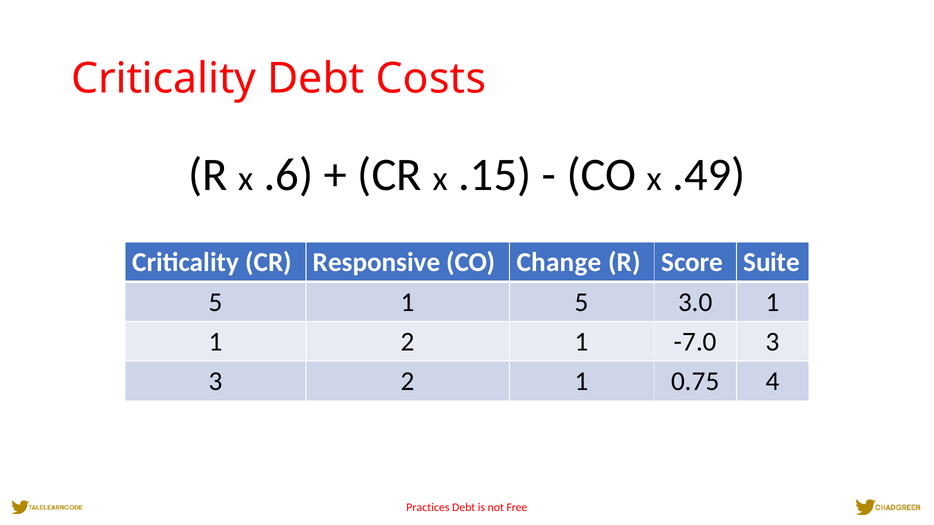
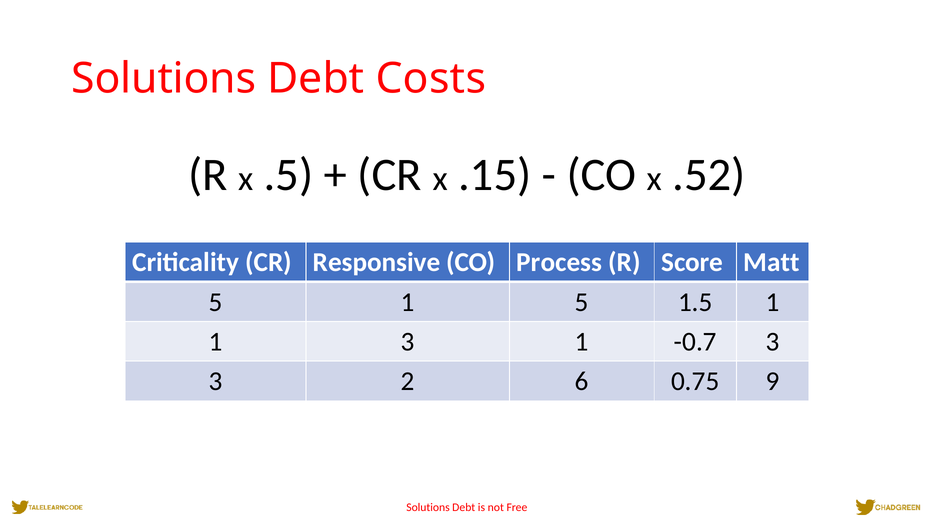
Criticality at (164, 78): Criticality -> Solutions
.6: .6 -> .5
.49: .49 -> .52
Change: Change -> Process
Suite: Suite -> Matt
3.0: 3.0 -> 1.5
1 2: 2 -> 3
-7.0: -7.0 -> -0.7
3 2 1: 1 -> 6
4: 4 -> 9
Practices at (428, 508): Practices -> Solutions
